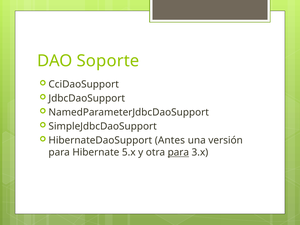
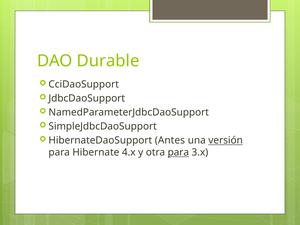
Soporte: Soporte -> Durable
versión underline: none -> present
5.x: 5.x -> 4.x
